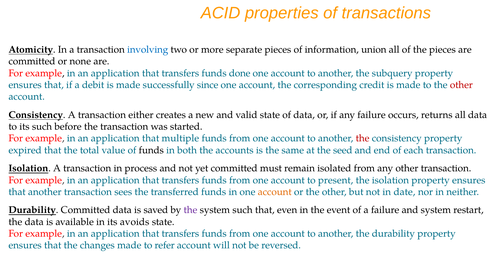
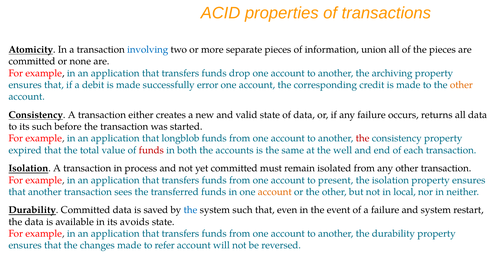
done: done -> drop
subquery: subquery -> archiving
since: since -> error
other at (461, 85) colour: red -> orange
multiple: multiple -> longblob
funds at (151, 150) colour: black -> red
seed: seed -> well
date: date -> local
the at (190, 210) colour: purple -> blue
